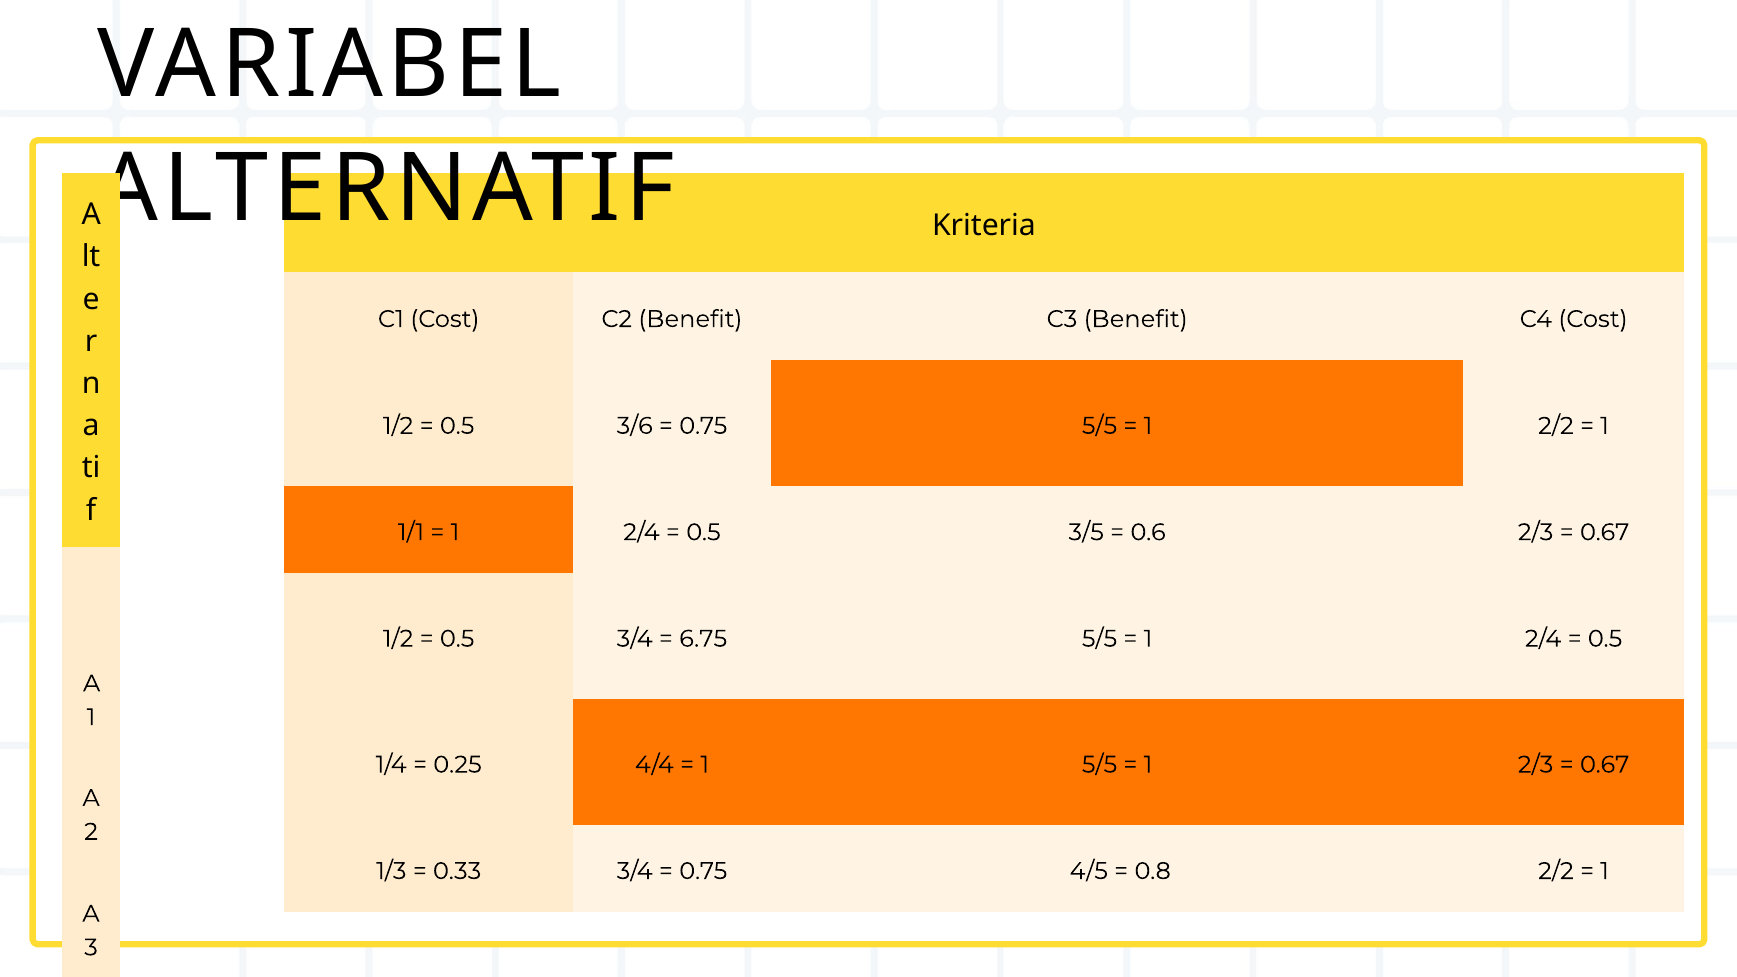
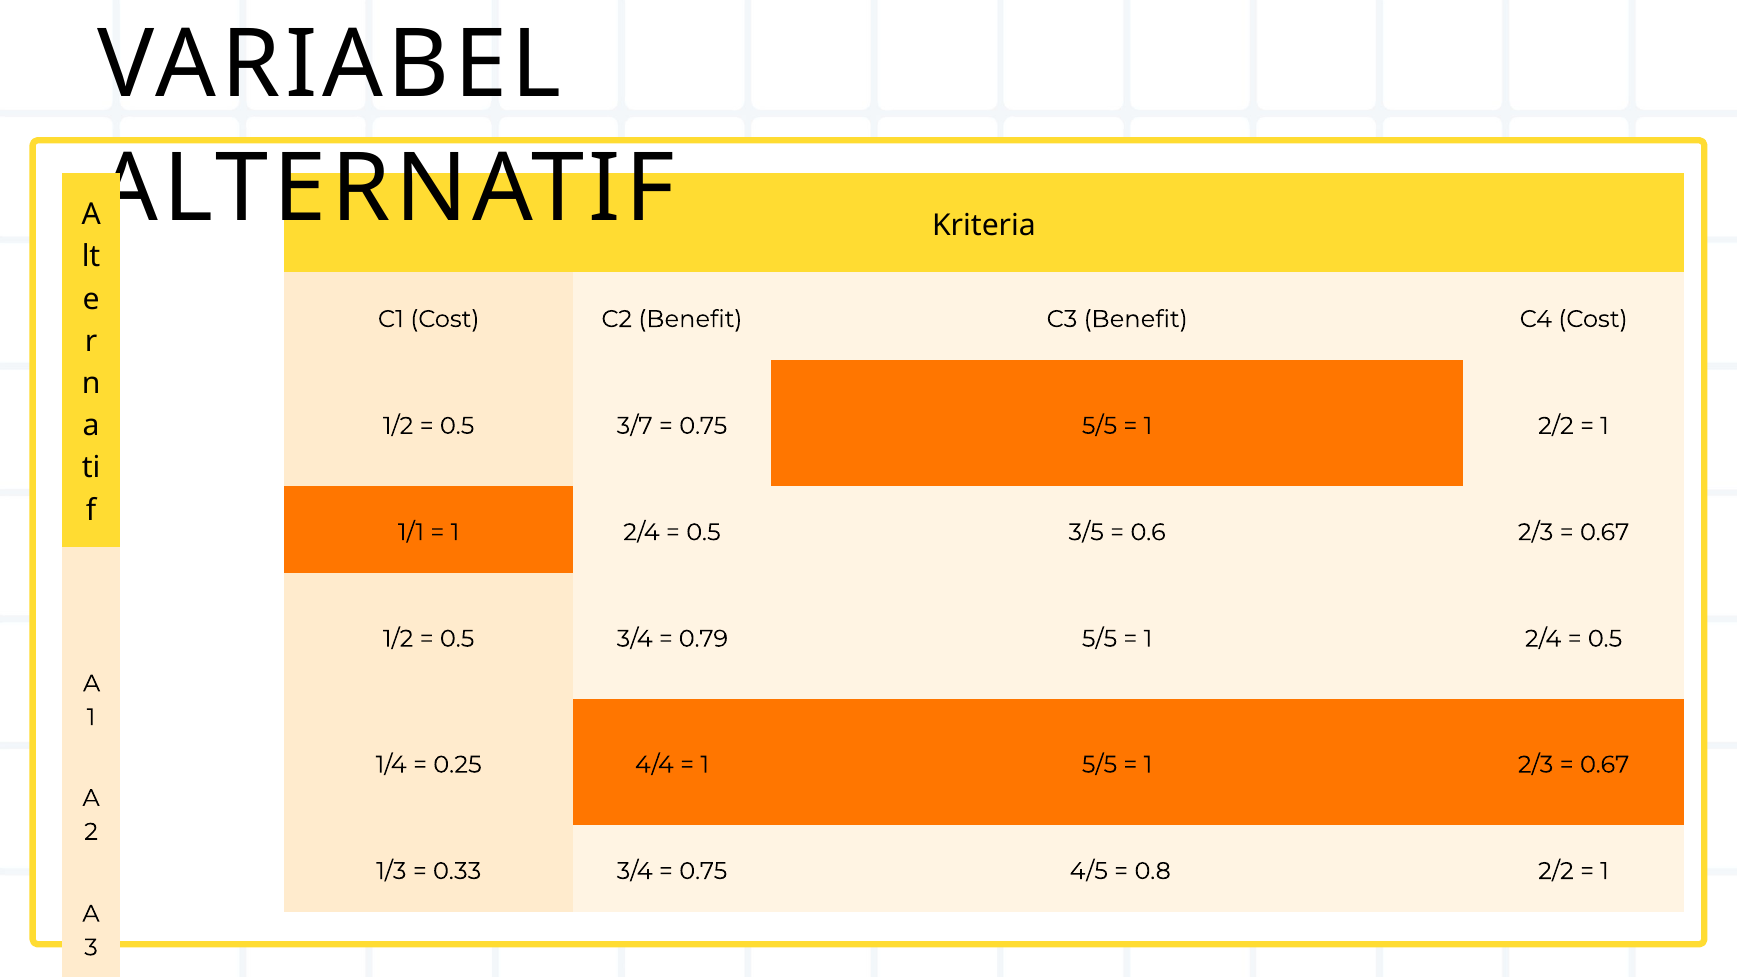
3/6: 3/6 -> 3/7
6.75: 6.75 -> 0.79
